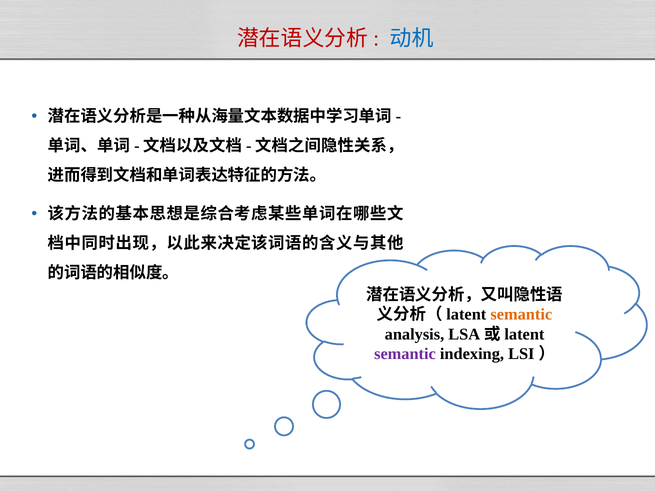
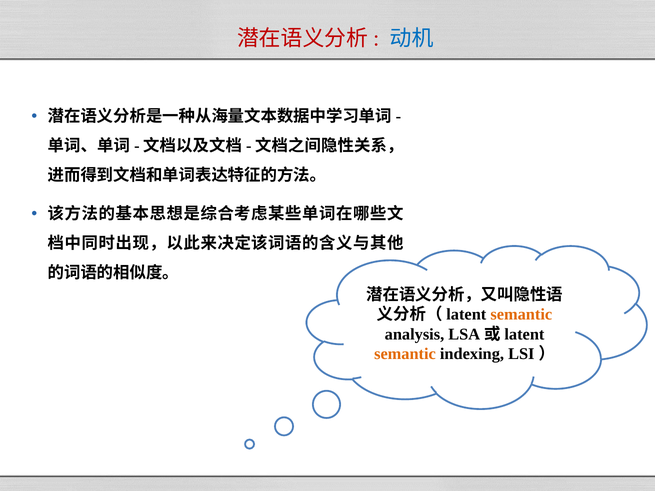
semantic at (405, 354) colour: purple -> orange
